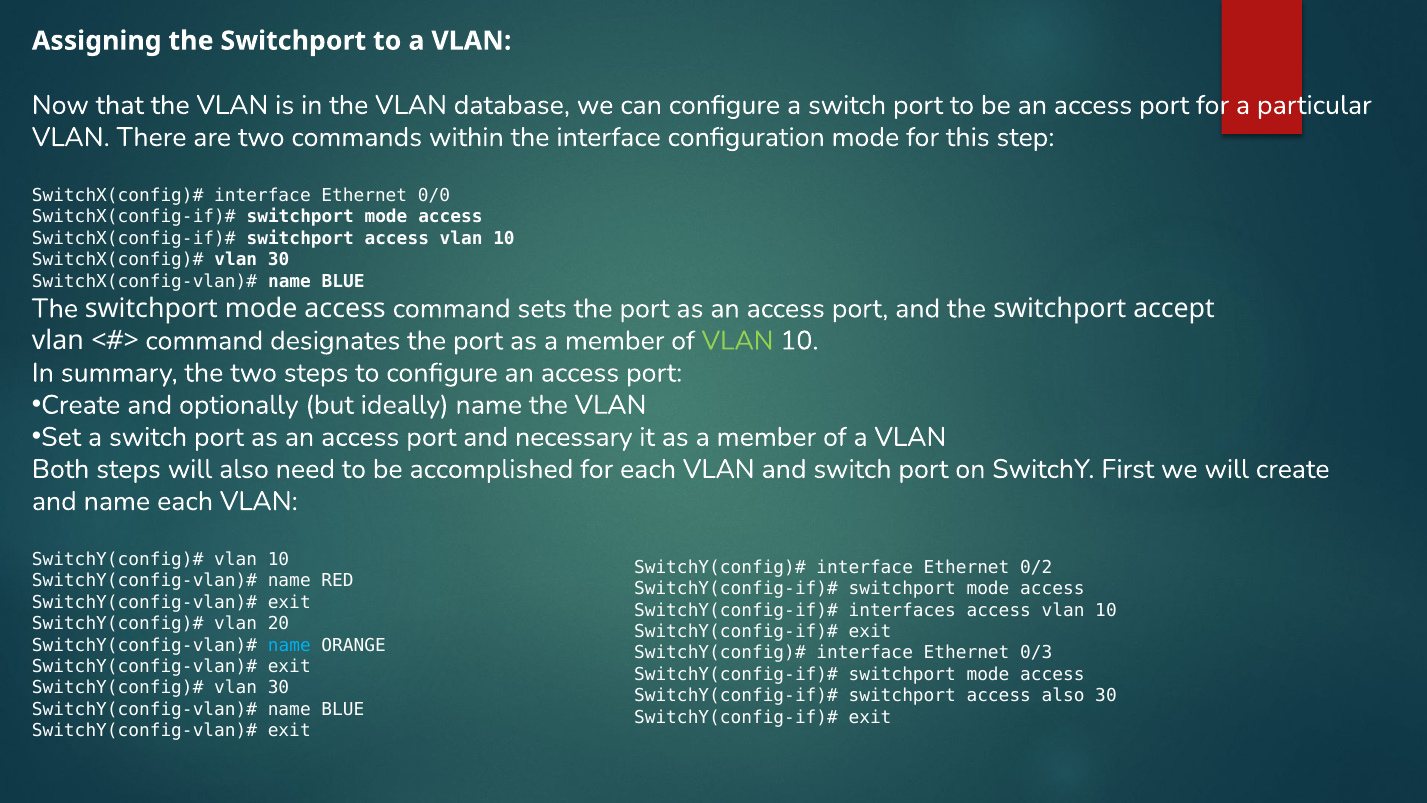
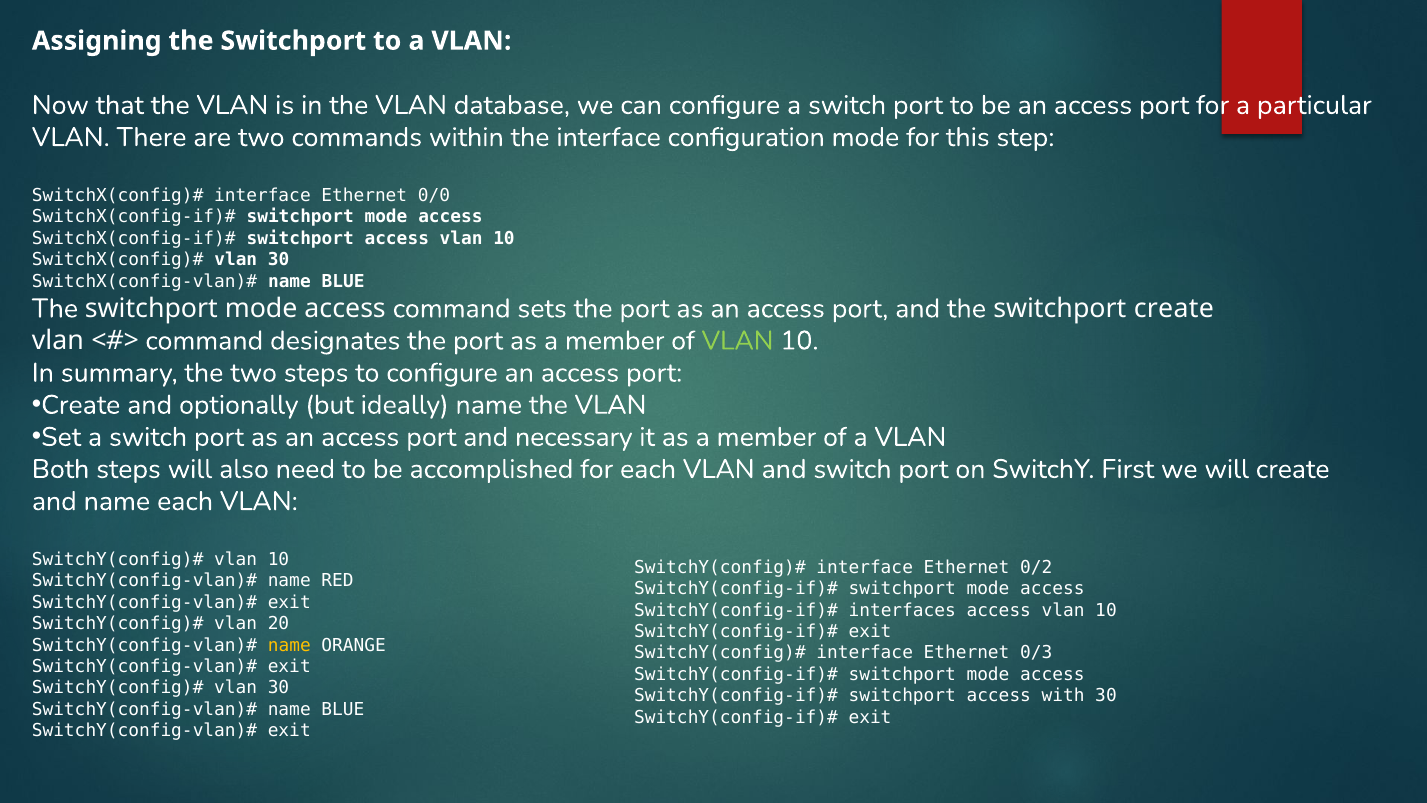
switchport accept: accept -> create
name at (289, 645) colour: light blue -> yellow
access also: also -> with
